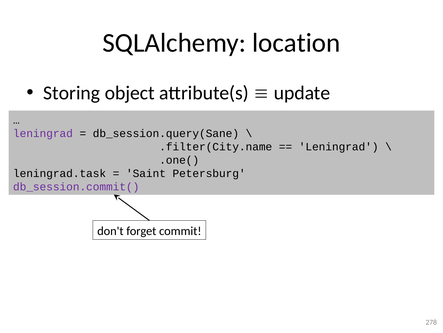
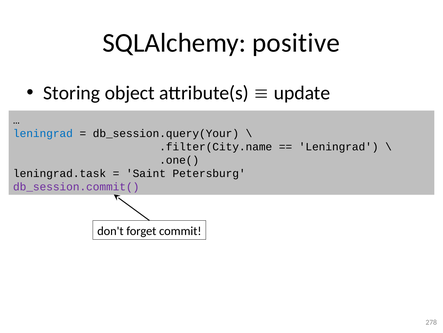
location: location -> positive
leningrad at (43, 133) colour: purple -> blue
db_session.query(Sane: db_session.query(Sane -> db_session.query(Your
